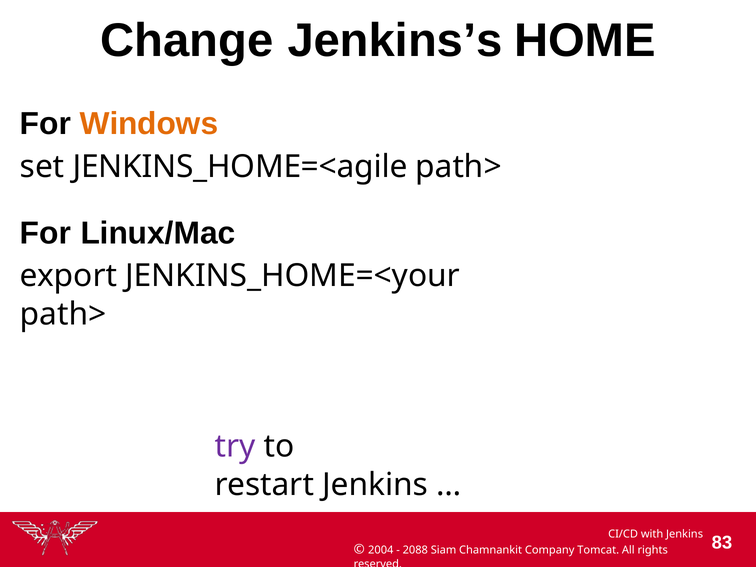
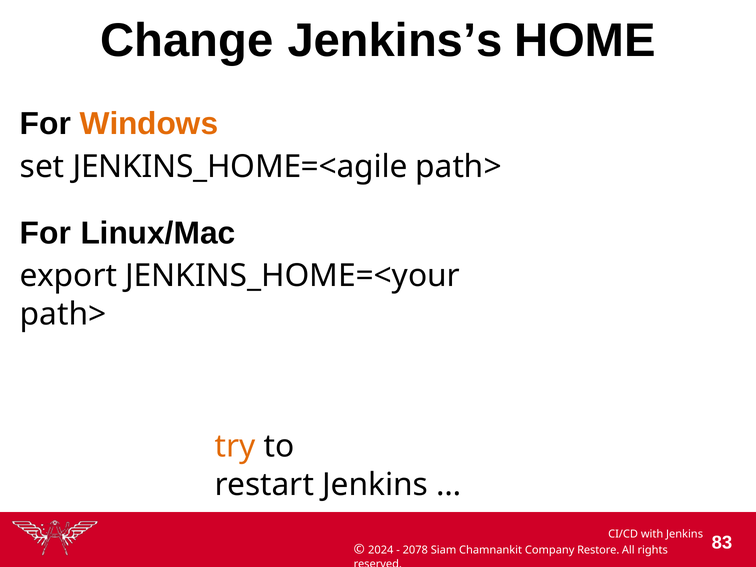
try colour: purple -> orange
2004: 2004 -> 2024
2088: 2088 -> 2078
Tomcat: Tomcat -> Restore
